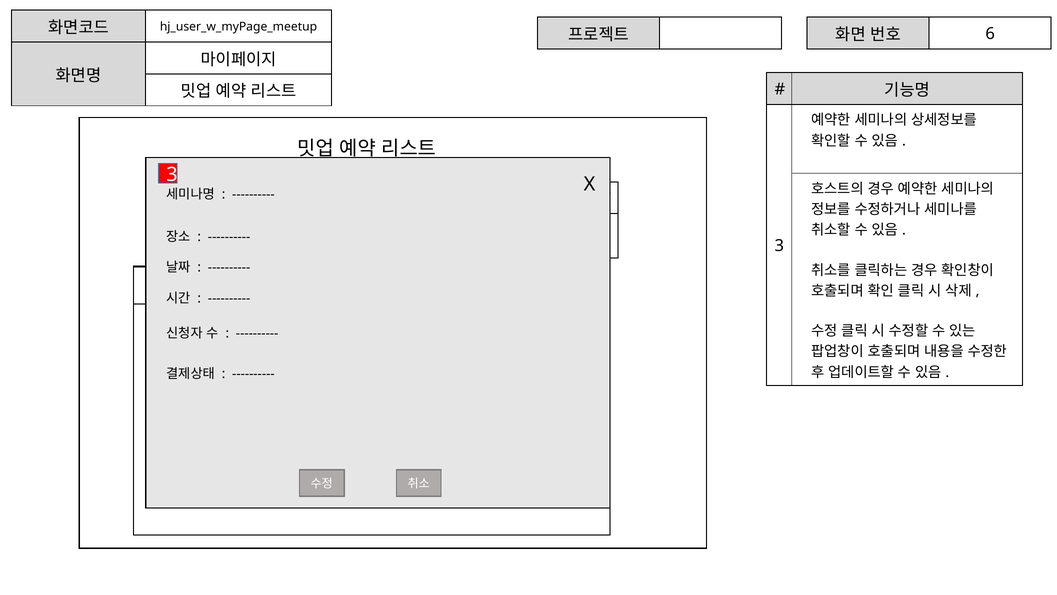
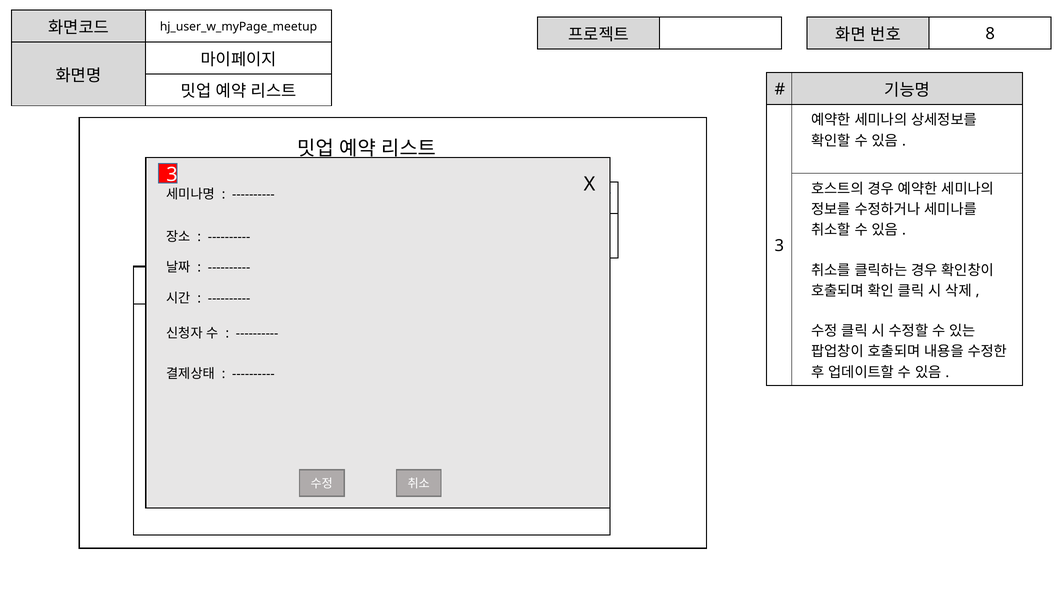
6: 6 -> 8
